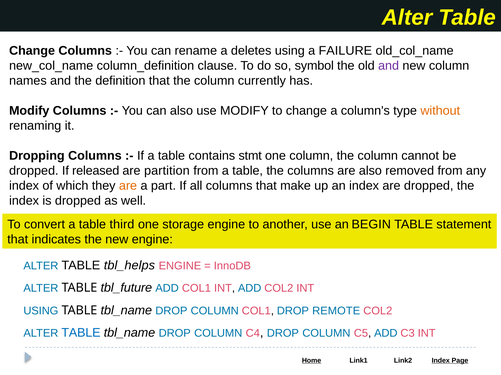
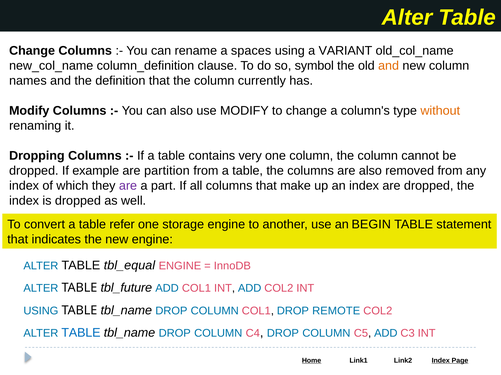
deletes: deletes -> spaces
FAILURE: FAILURE -> VARIANT
and at (389, 66) colour: purple -> orange
stmt: stmt -> very
released: released -> example
are at (128, 186) colour: orange -> purple
third: third -> refer
tbl_helps: tbl_helps -> tbl_equal
